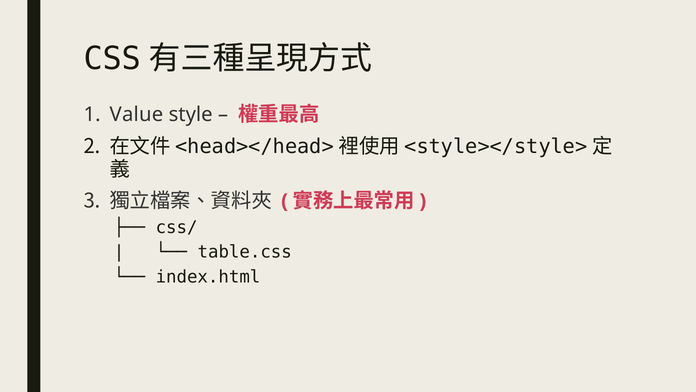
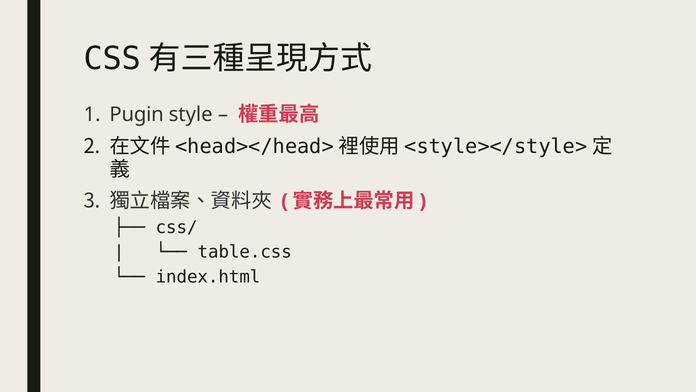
Value: Value -> Pugin
